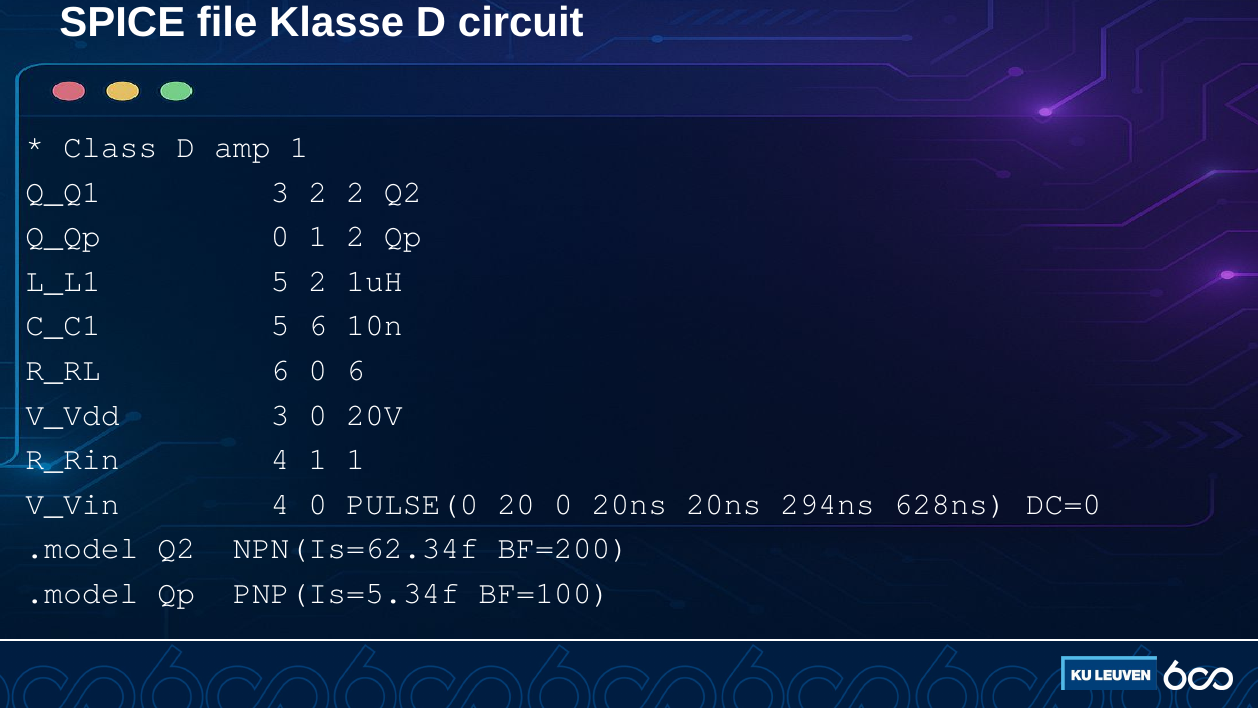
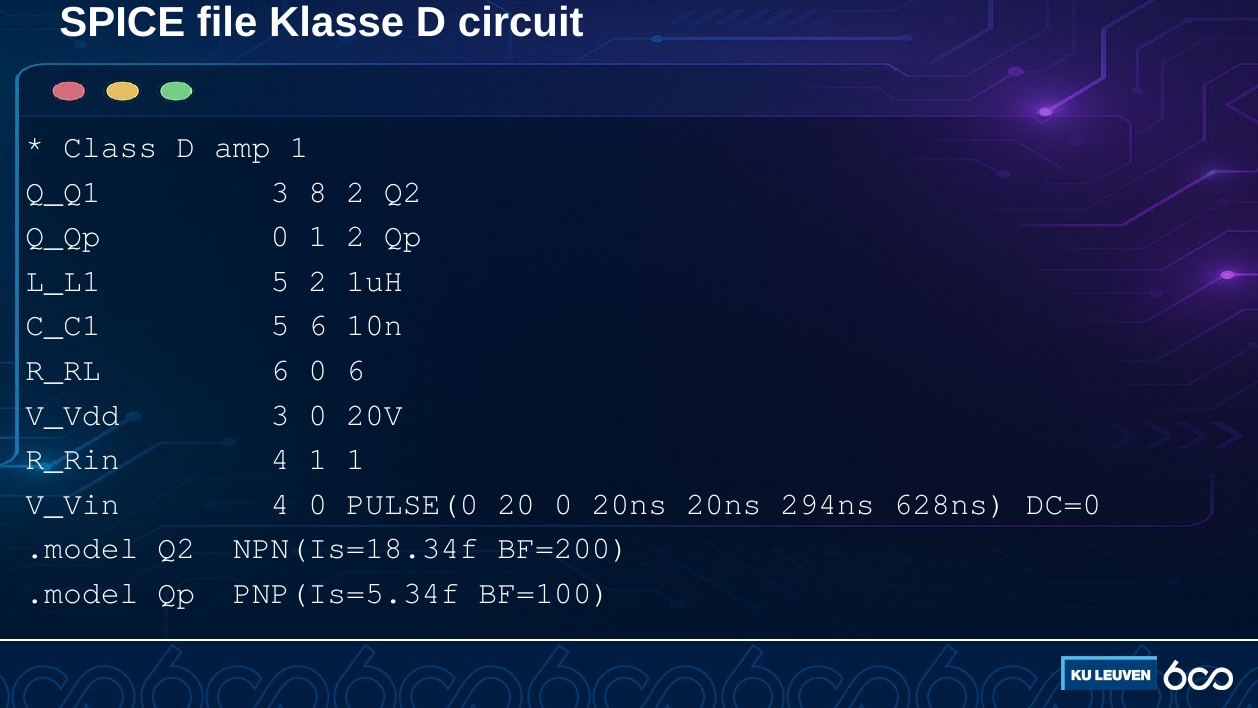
3 2: 2 -> 8
NPN(Is=62.34f: NPN(Is=62.34f -> NPN(Is=18.34f
